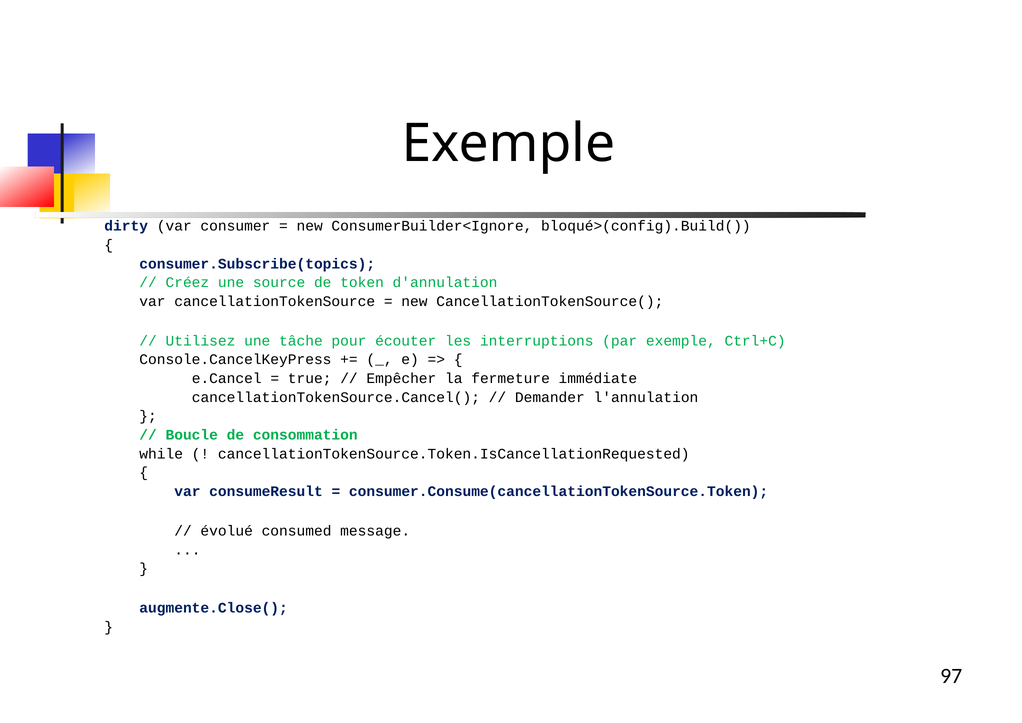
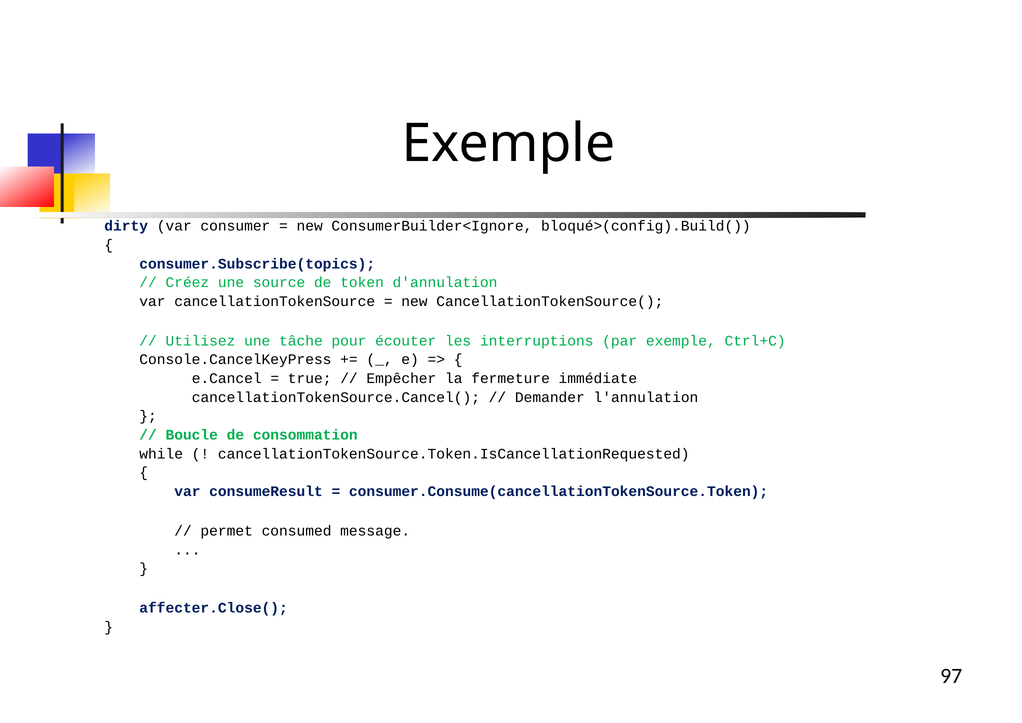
évolué: évolué -> permet
augmente.Close(: augmente.Close( -> affecter.Close(
